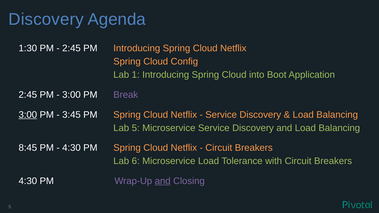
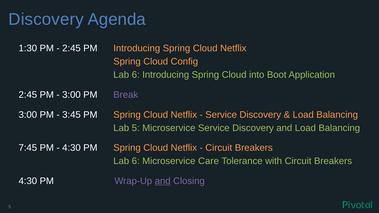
1 at (136, 75): 1 -> 6
3:00 at (28, 115) underline: present -> none
8:45: 8:45 -> 7:45
Microservice Load: Load -> Care
